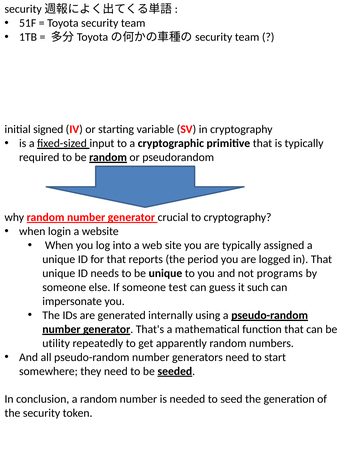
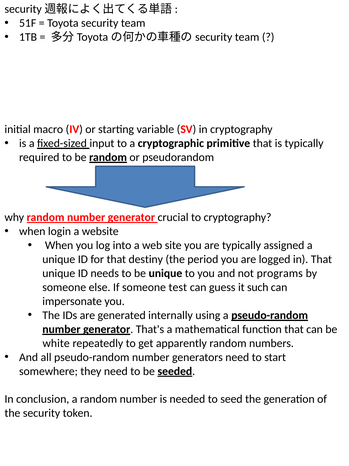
signed: signed -> macro
reports: reports -> destiny
utility: utility -> white
